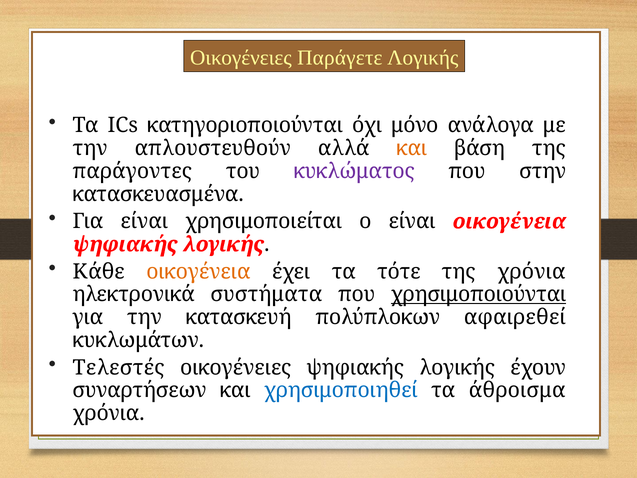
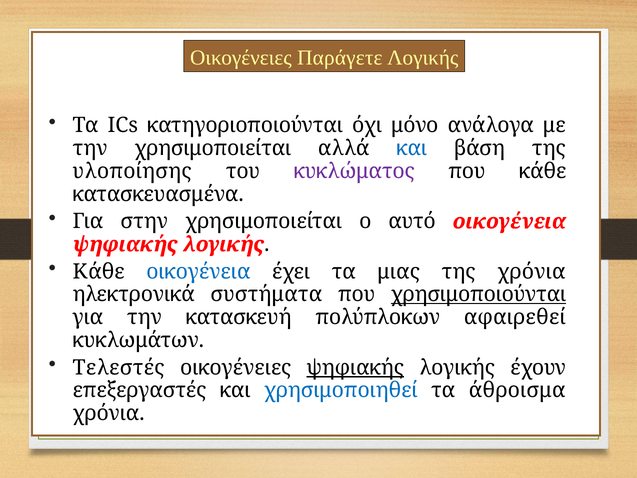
την απλουστευθούν: απλουστευθούν -> χρησιμοποιείται
και at (412, 148) colour: orange -> blue
παράγοντες: παράγοντες -> υλοποίησης
που στην: στην -> κάθε
Για είναι: είναι -> στην
ο είναι: είναι -> αυτό
οικογένεια at (198, 271) colour: orange -> blue
τότε: τότε -> μιας
ψηφιακής at (355, 367) underline: none -> present
συναρτήσεων: συναρτήσεων -> επεξεργαστές
